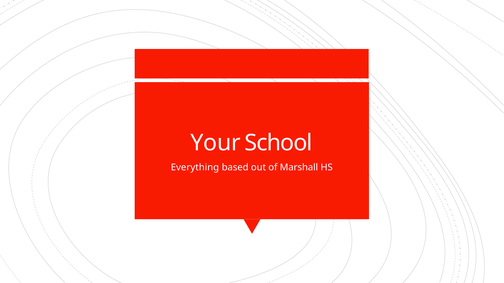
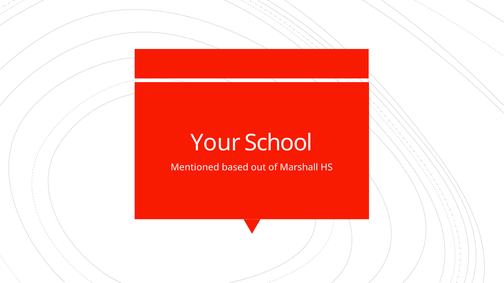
Everything: Everything -> Mentioned
